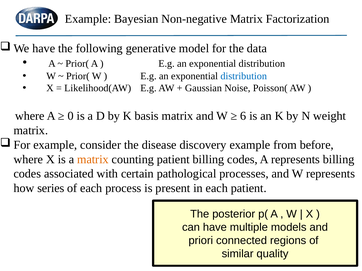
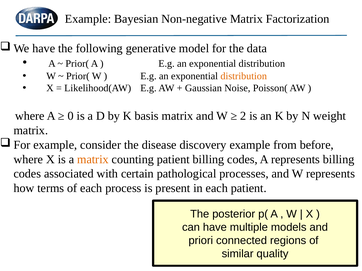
distribution at (244, 76) colour: blue -> orange
6: 6 -> 2
series: series -> terms
